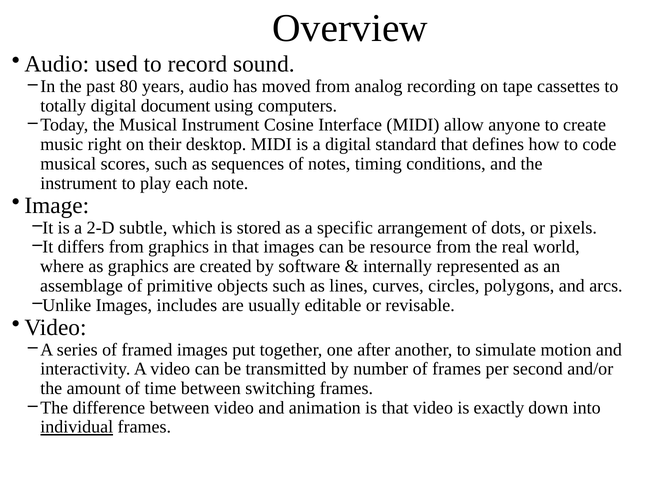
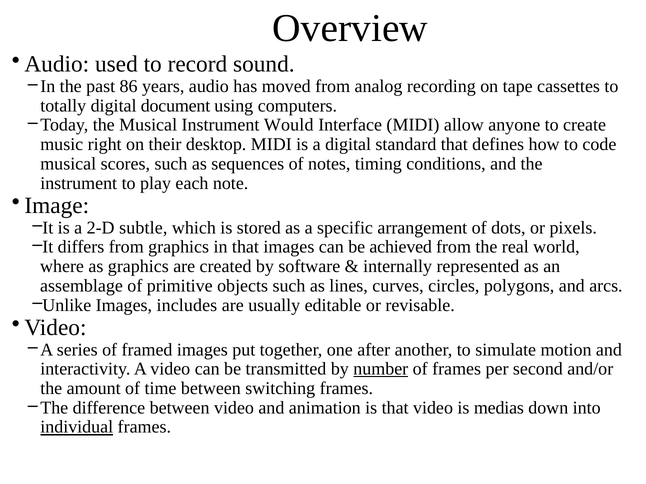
80: 80 -> 86
Cosine: Cosine -> Would
resource: resource -> achieved
number underline: none -> present
exactly: exactly -> medias
